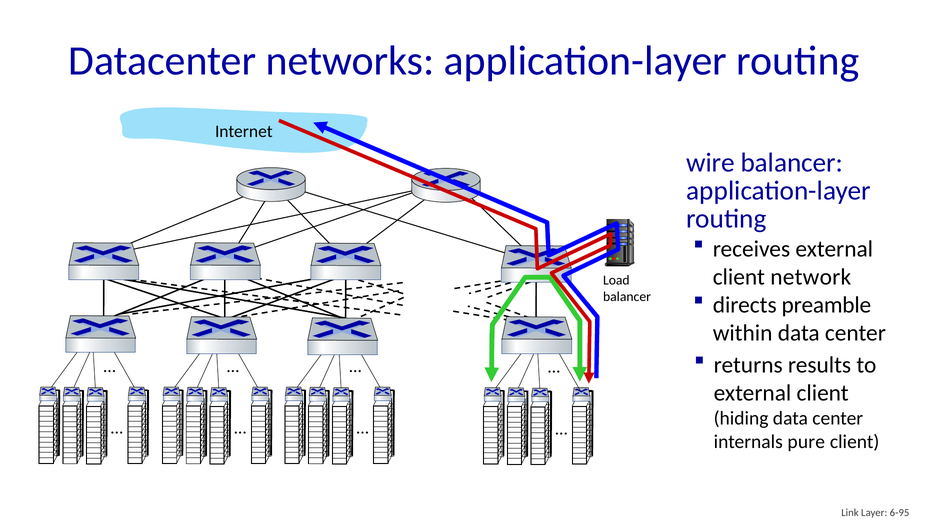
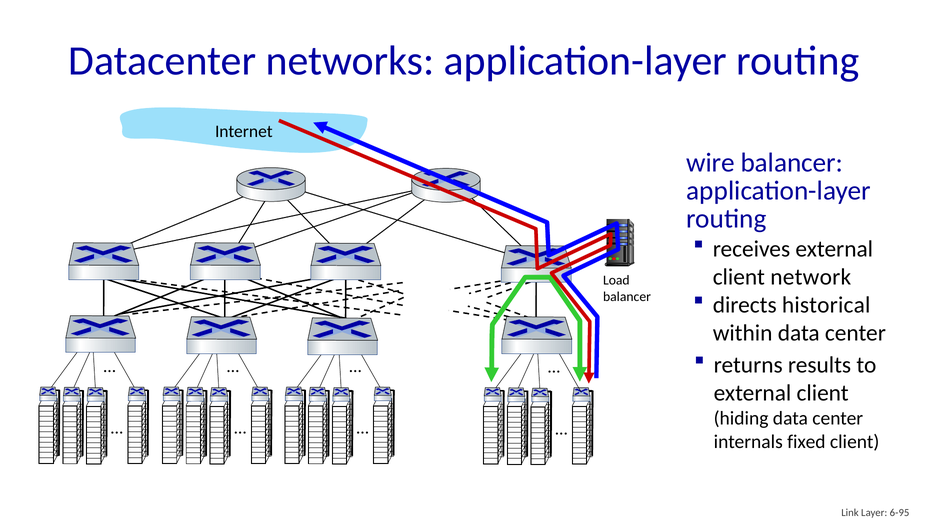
preamble: preamble -> historical
pure: pure -> fixed
